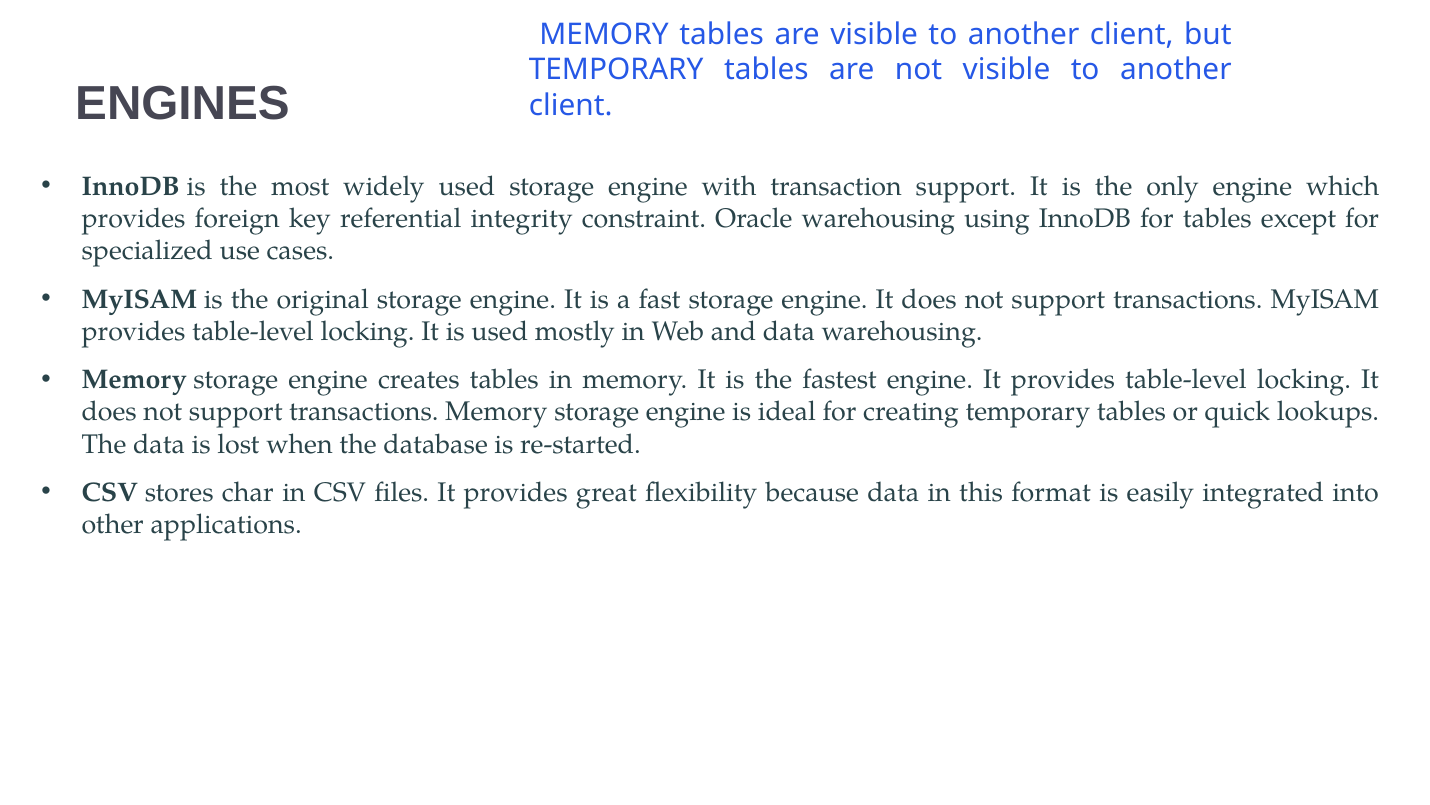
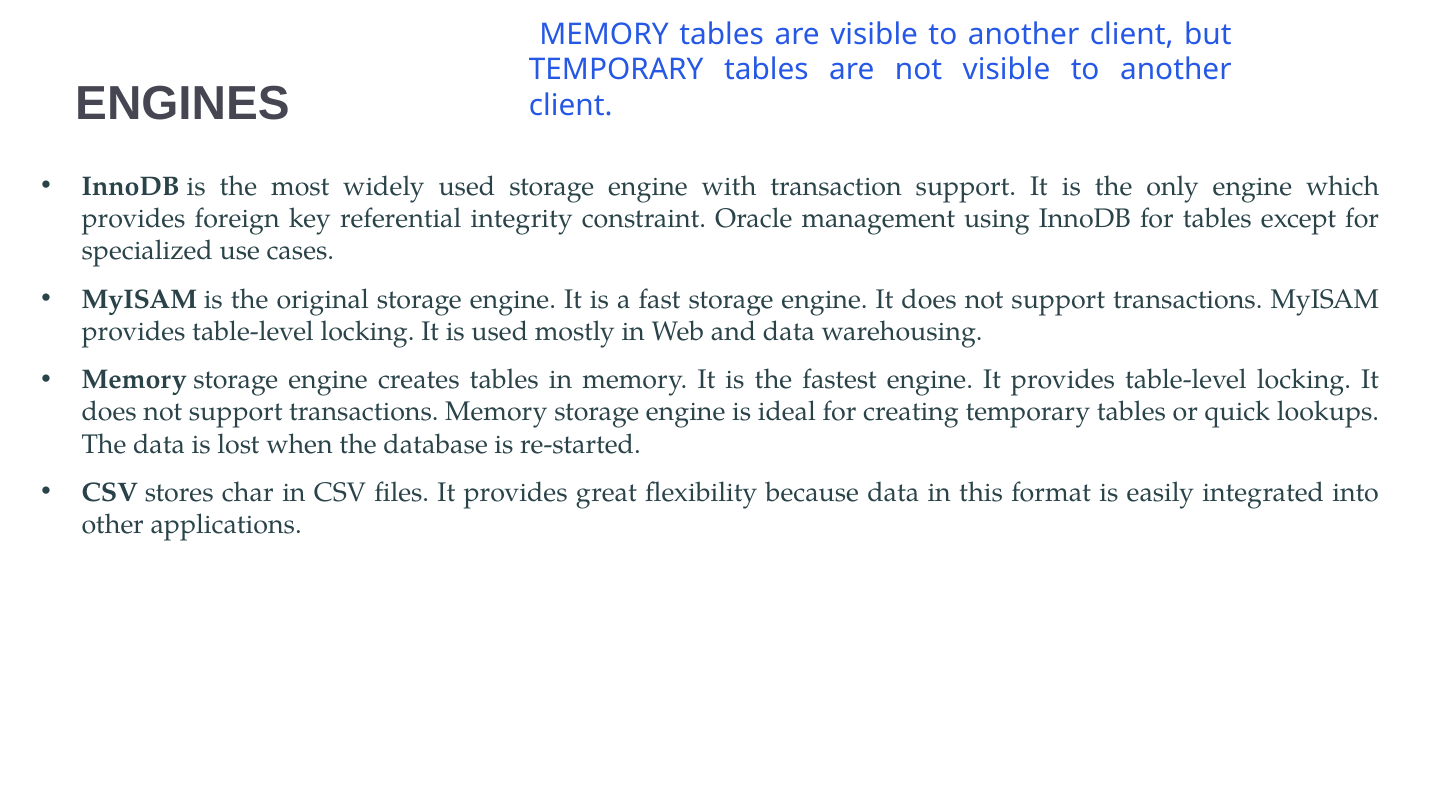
Oracle warehousing: warehousing -> management
